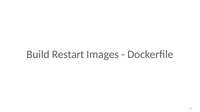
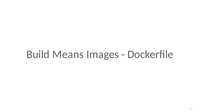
Restart: Restart -> Means
